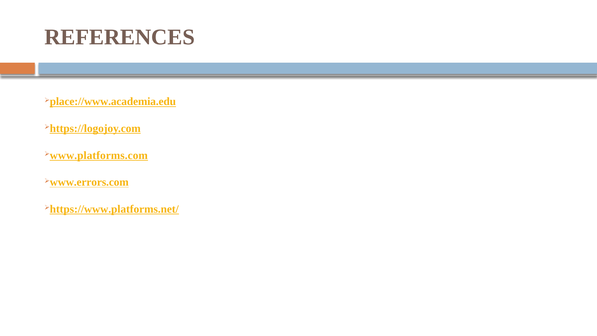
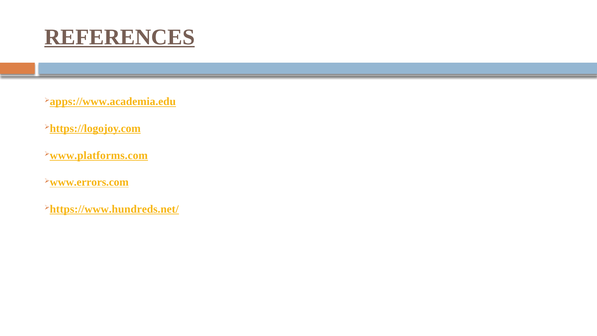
REFERENCES underline: none -> present
place://www.academia.edu: place://www.academia.edu -> apps://www.academia.edu
https://www.platforms.net/: https://www.platforms.net/ -> https://www.hundreds.net/
